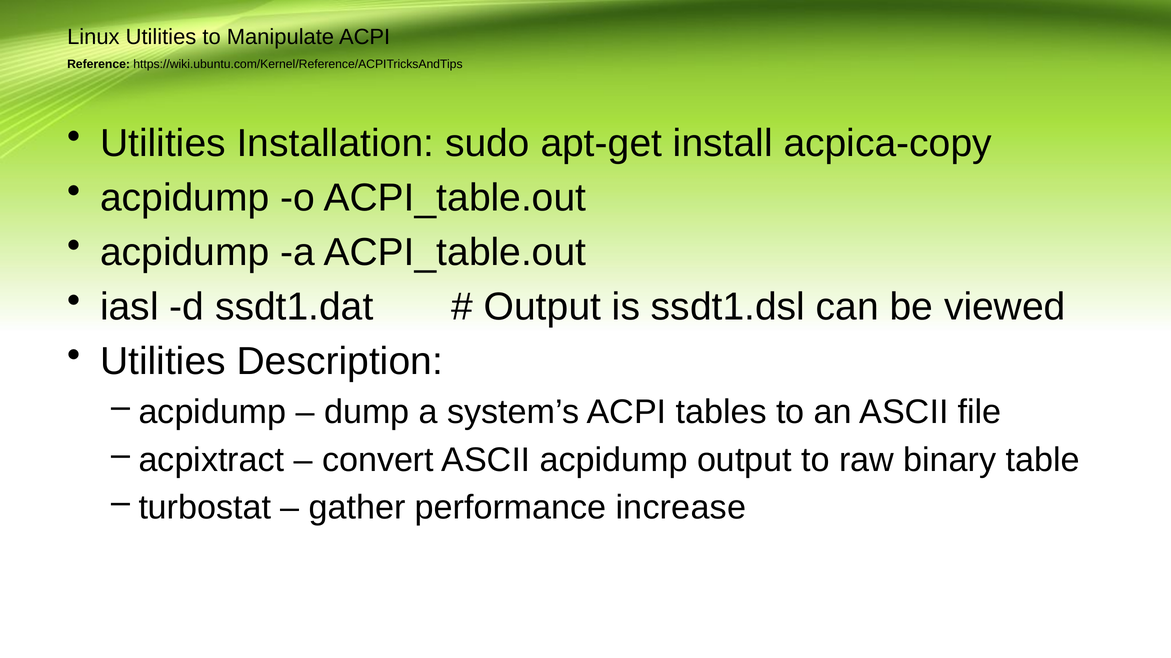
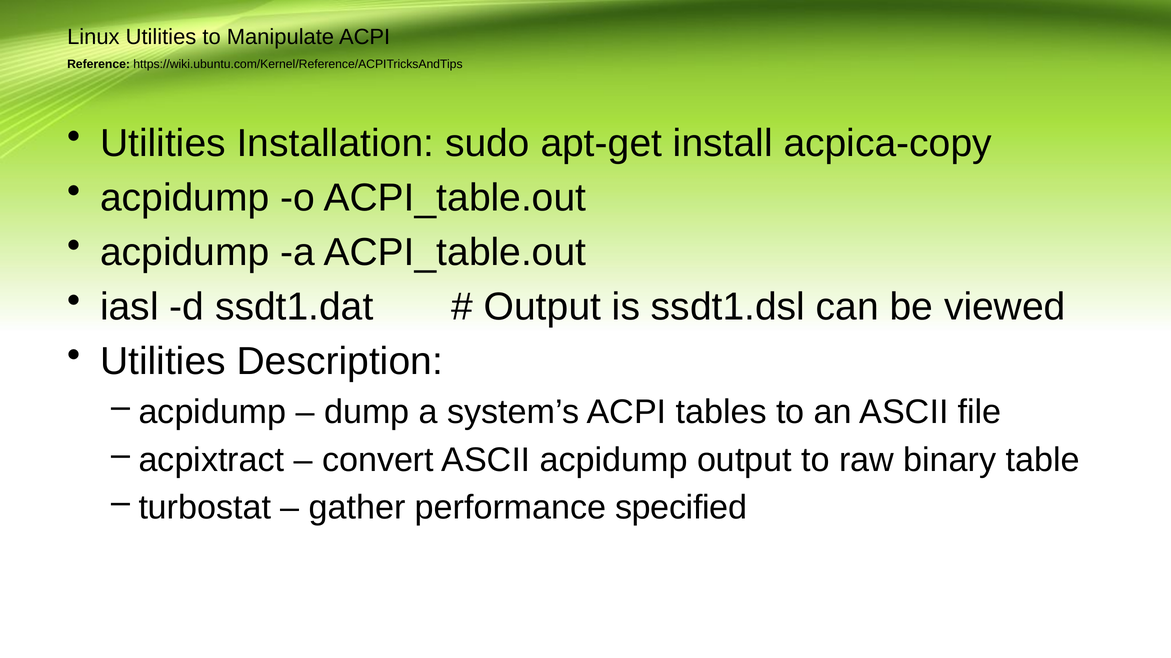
increase: increase -> specified
